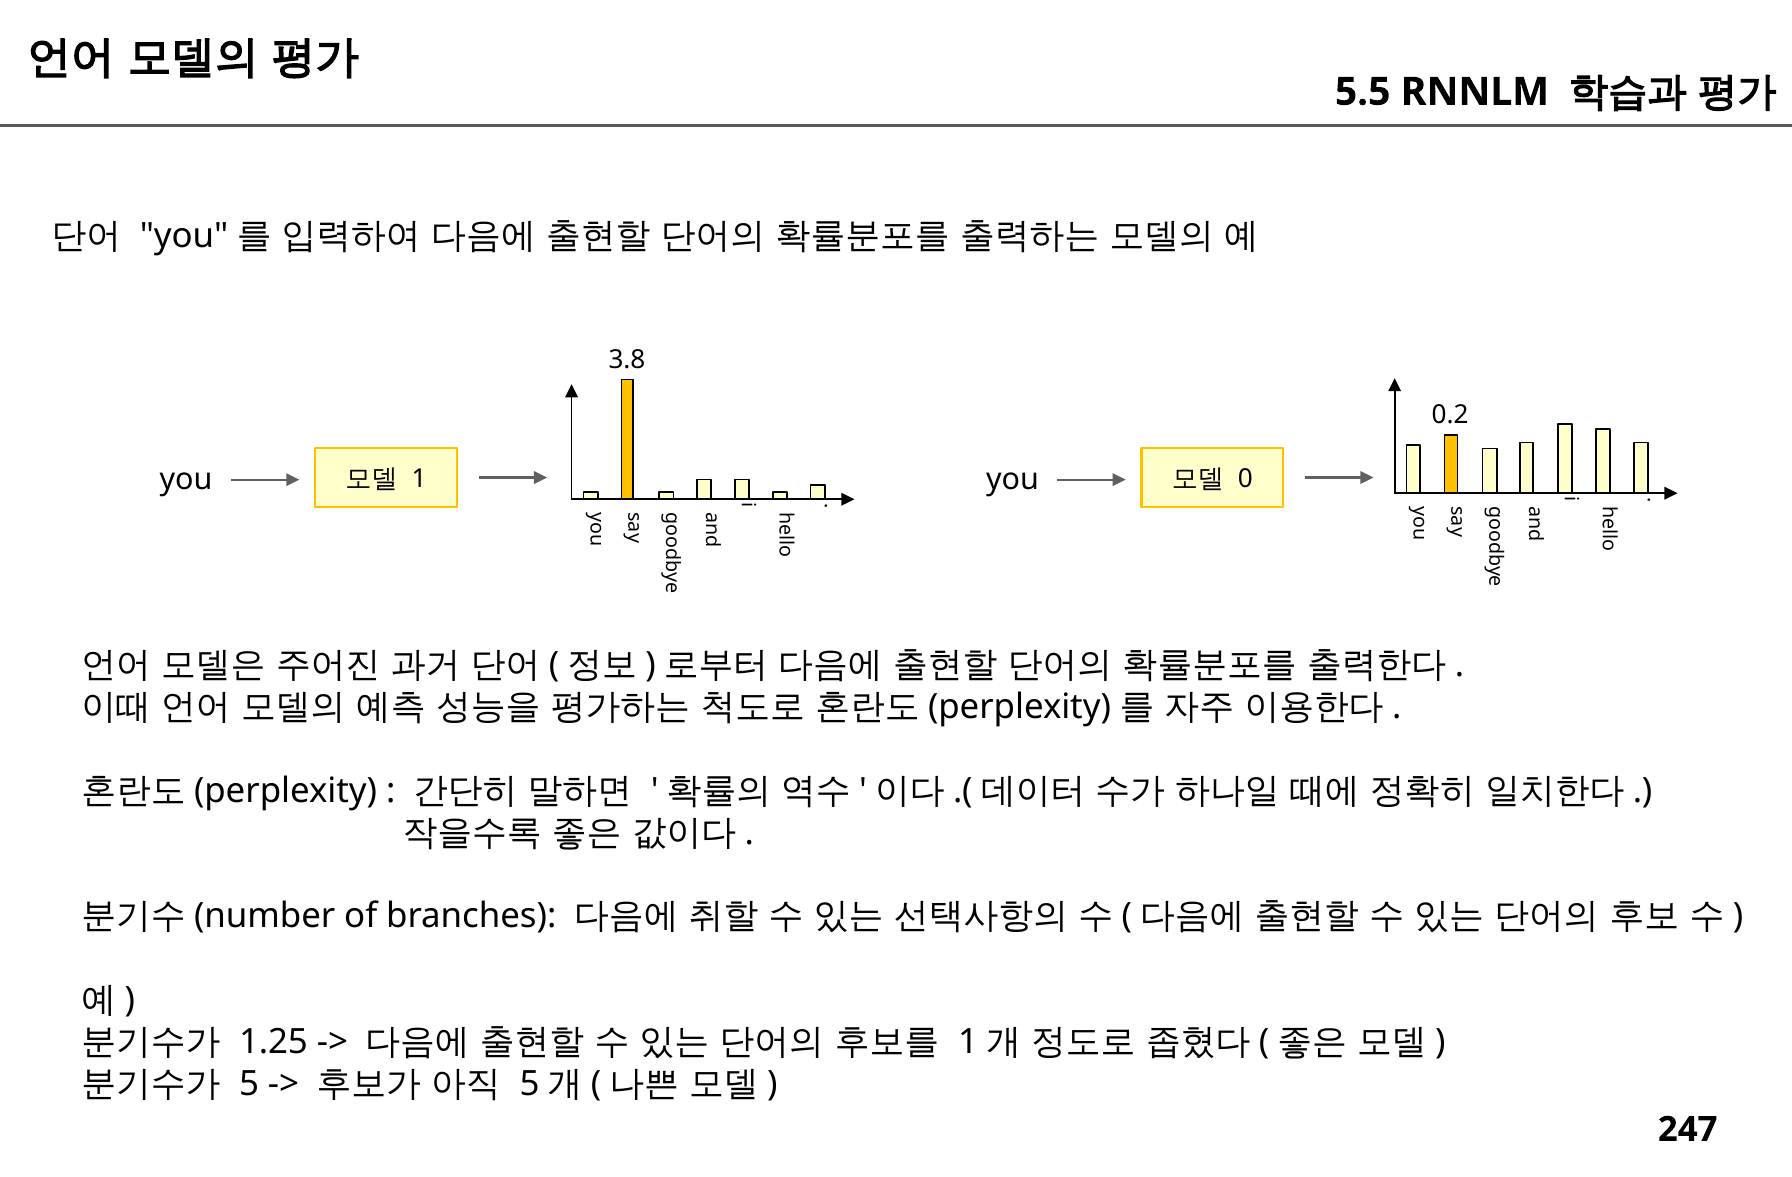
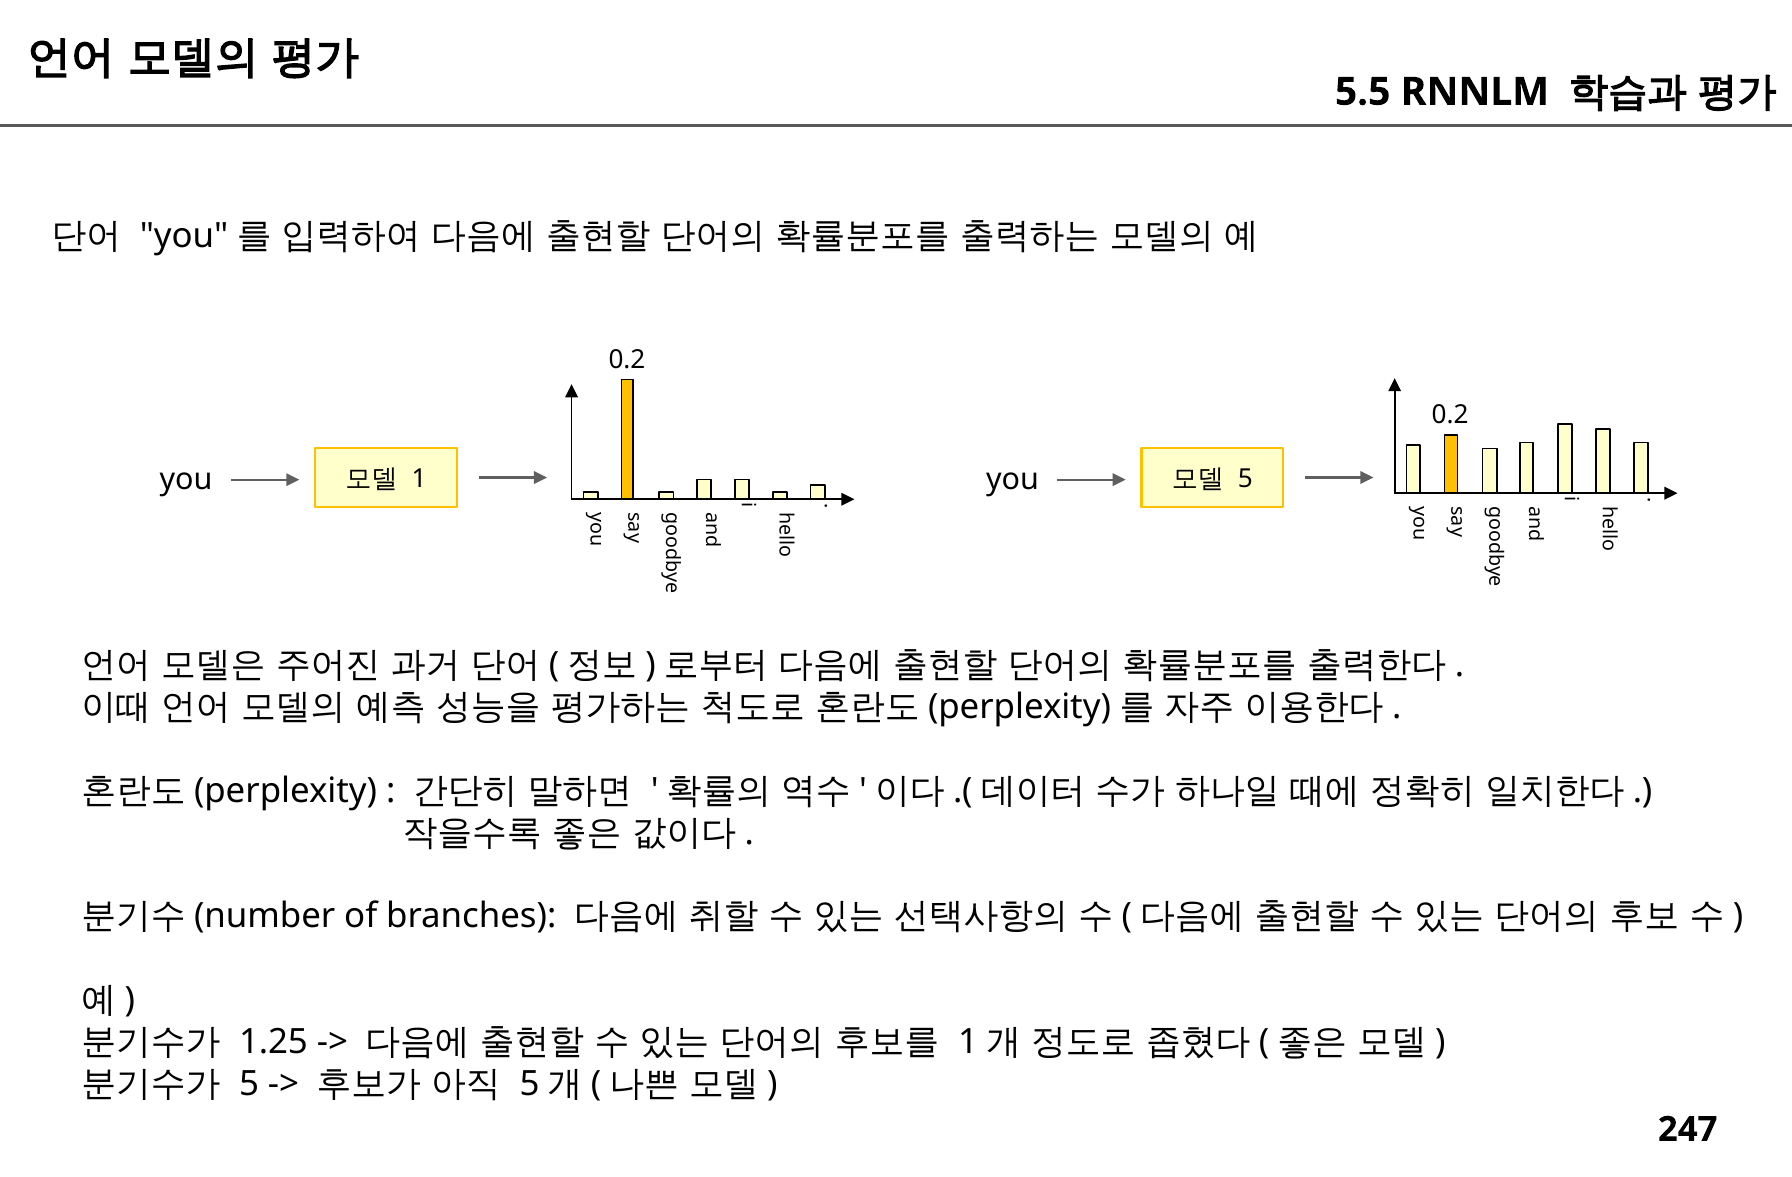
3.8 at (627, 360): 3.8 -> 0.2
0 at (1245, 479): 0 -> 5
